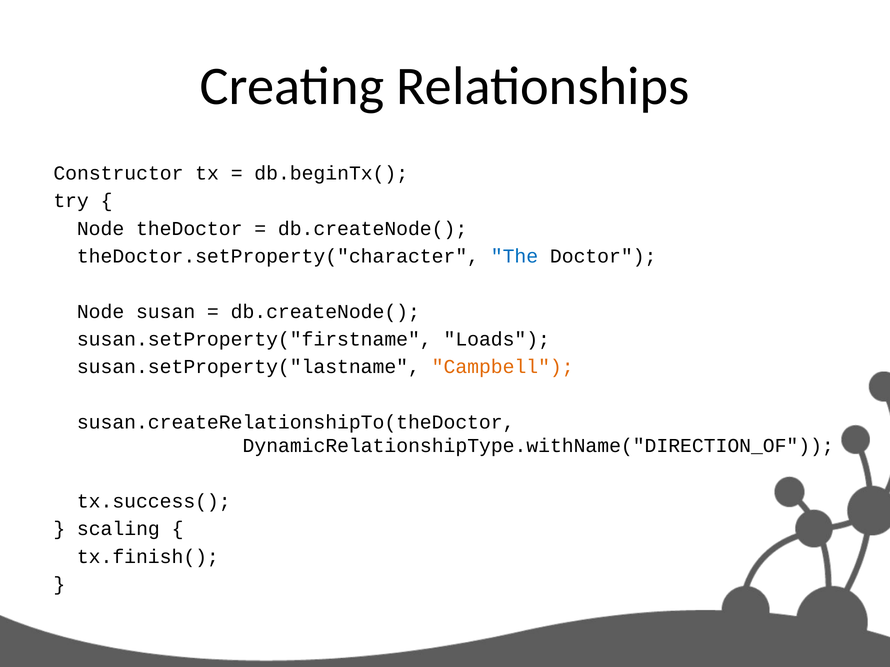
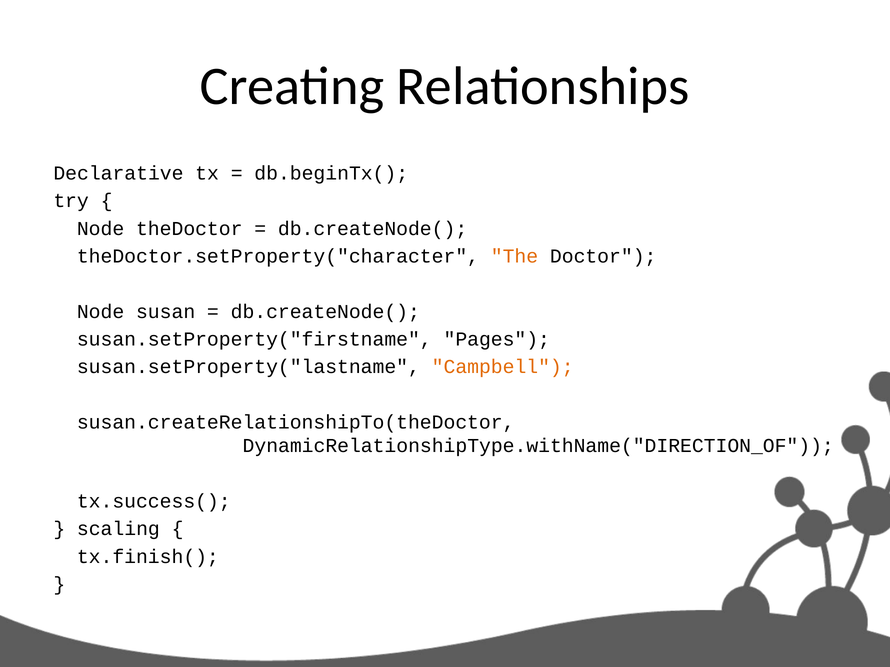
Constructor: Constructor -> Declarative
The colour: blue -> orange
Loads: Loads -> Pages
